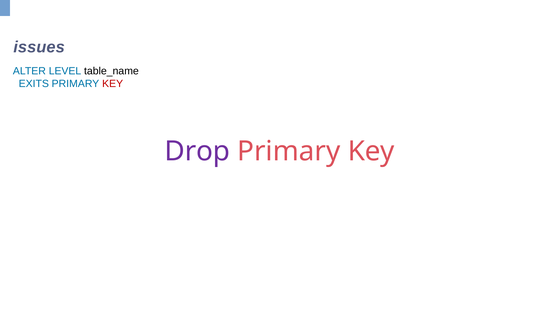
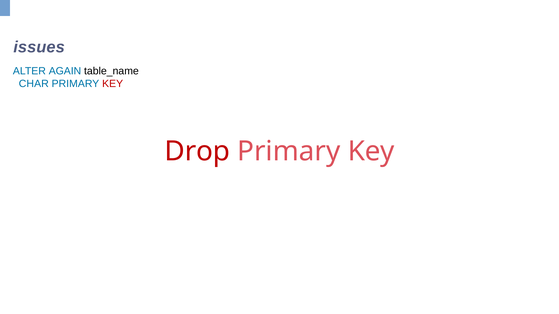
LEVEL: LEVEL -> AGAIN
EXITS: EXITS -> CHAR
Drop colour: purple -> red
